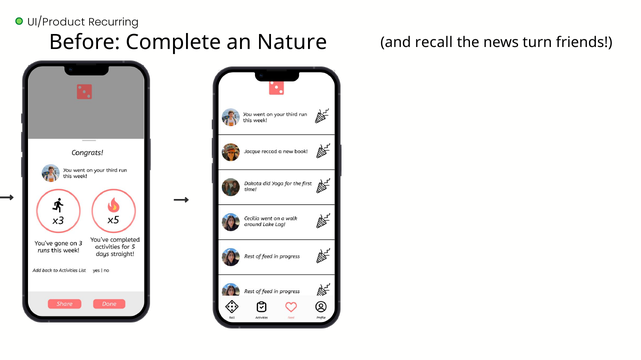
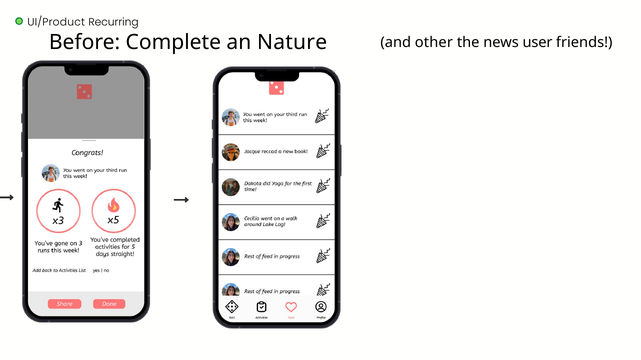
recall: recall -> other
turn: turn -> user
